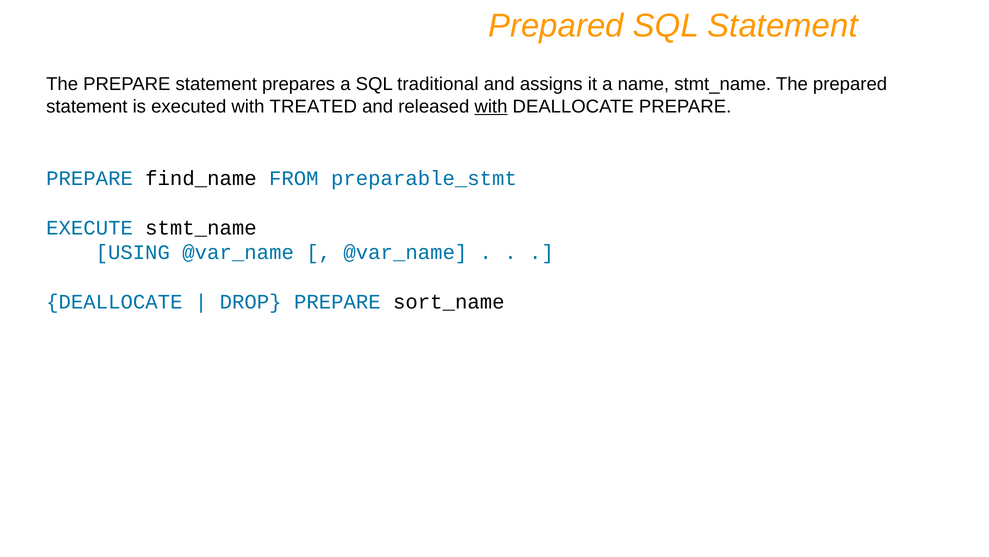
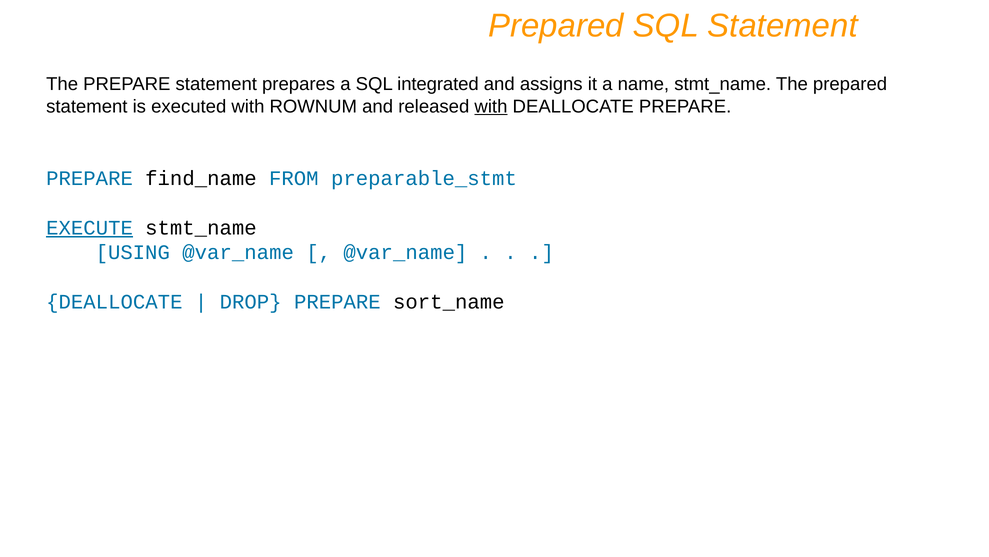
traditional: traditional -> integrated
TREATED: TREATED -> ROWNUM
EXECUTE underline: none -> present
